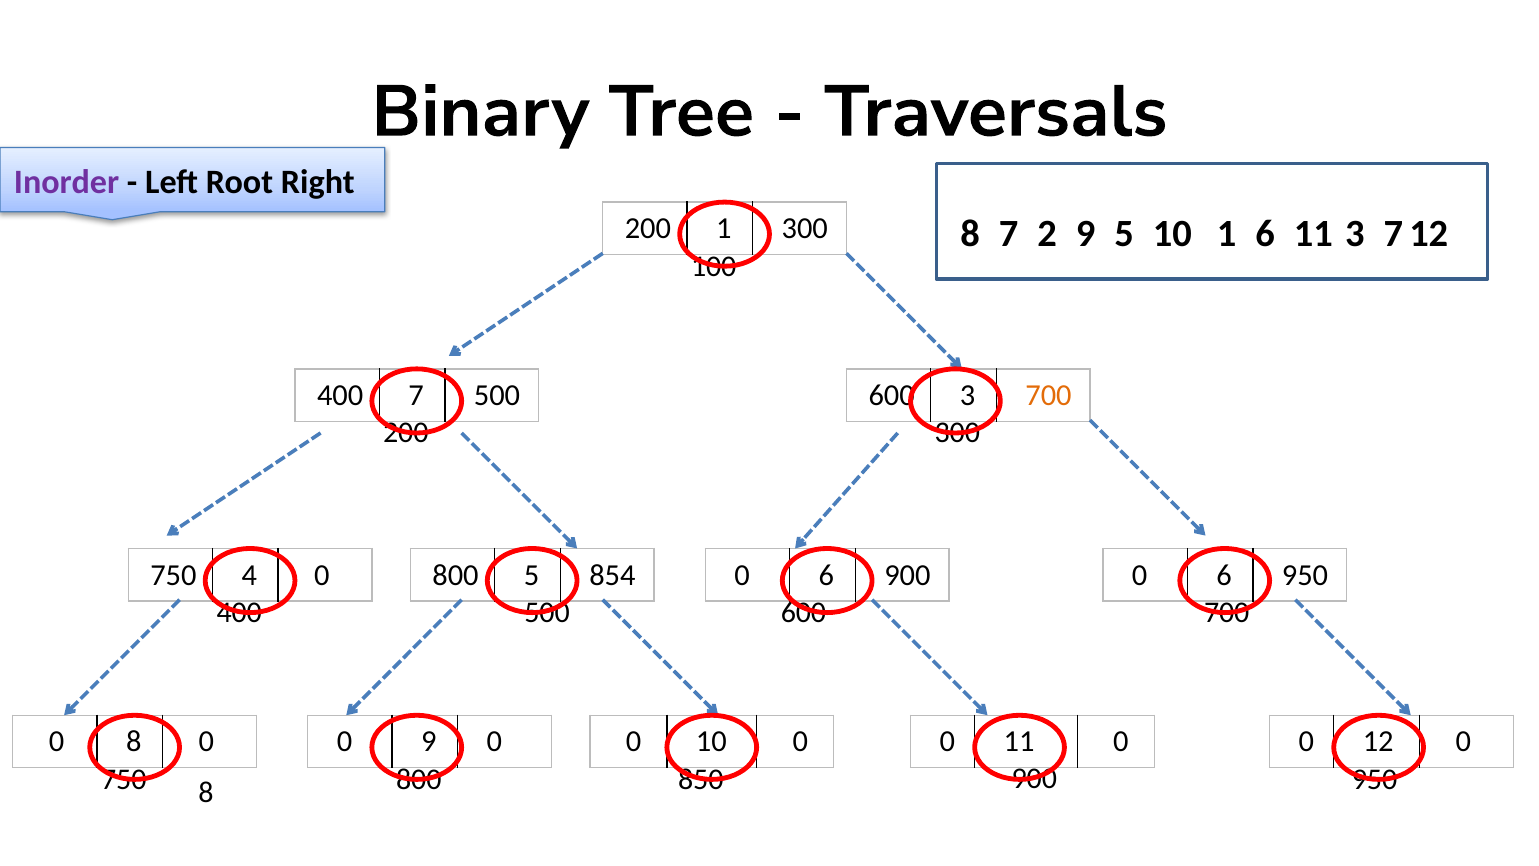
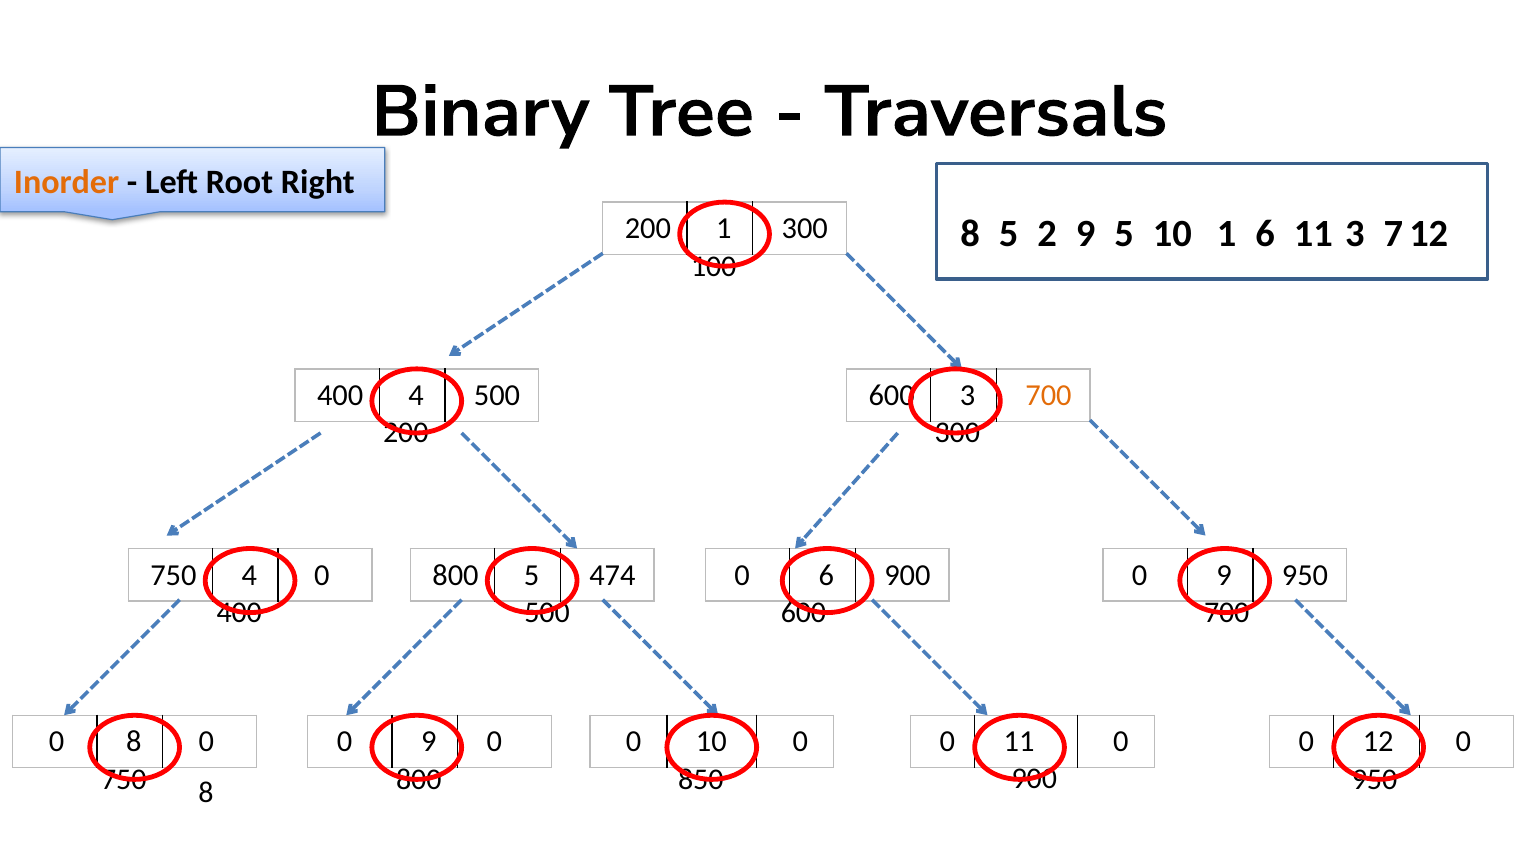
Inorder colour: purple -> orange
8 7: 7 -> 5
400 7: 7 -> 4
854: 854 -> 474
6 at (1224, 575): 6 -> 9
